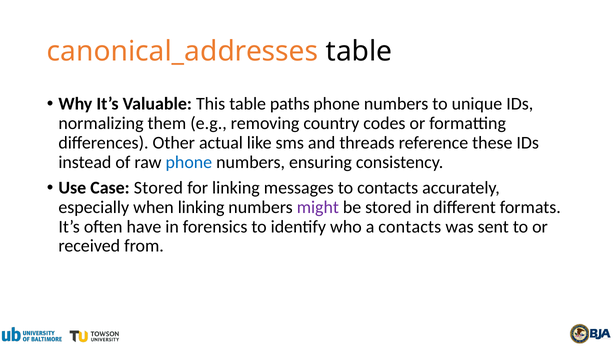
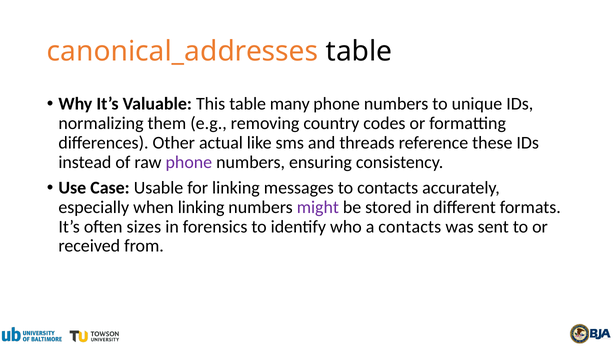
paths: paths -> many
phone at (189, 162) colour: blue -> purple
Case Stored: Stored -> Usable
have: have -> sizes
